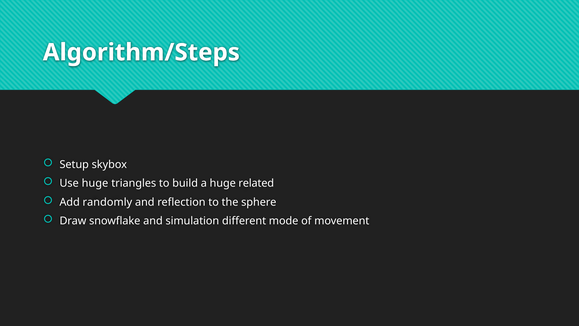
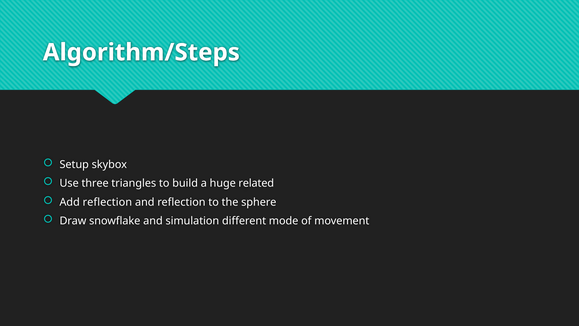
Use huge: huge -> three
Add randomly: randomly -> reflection
